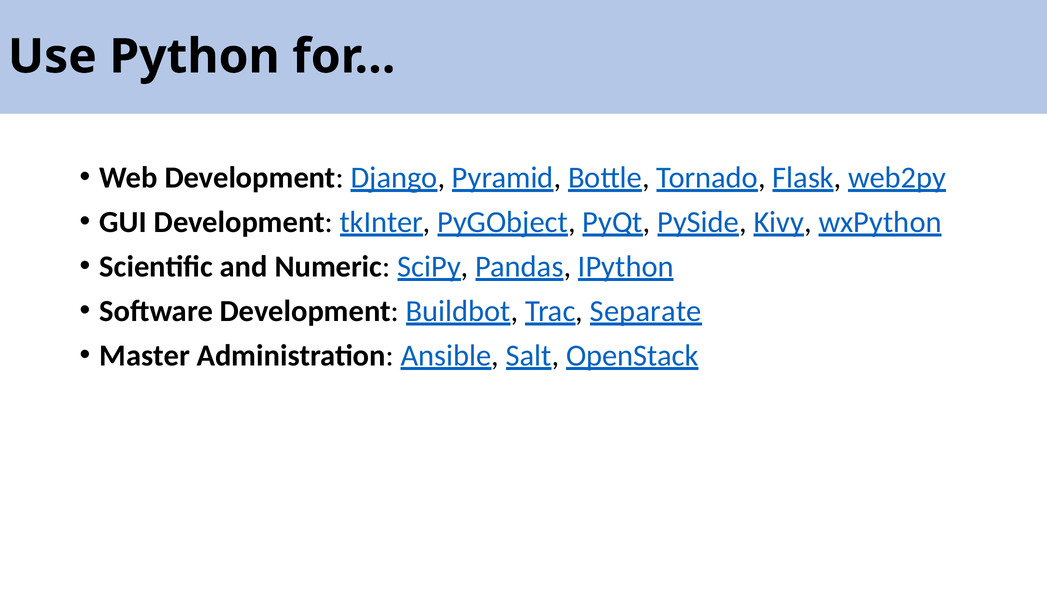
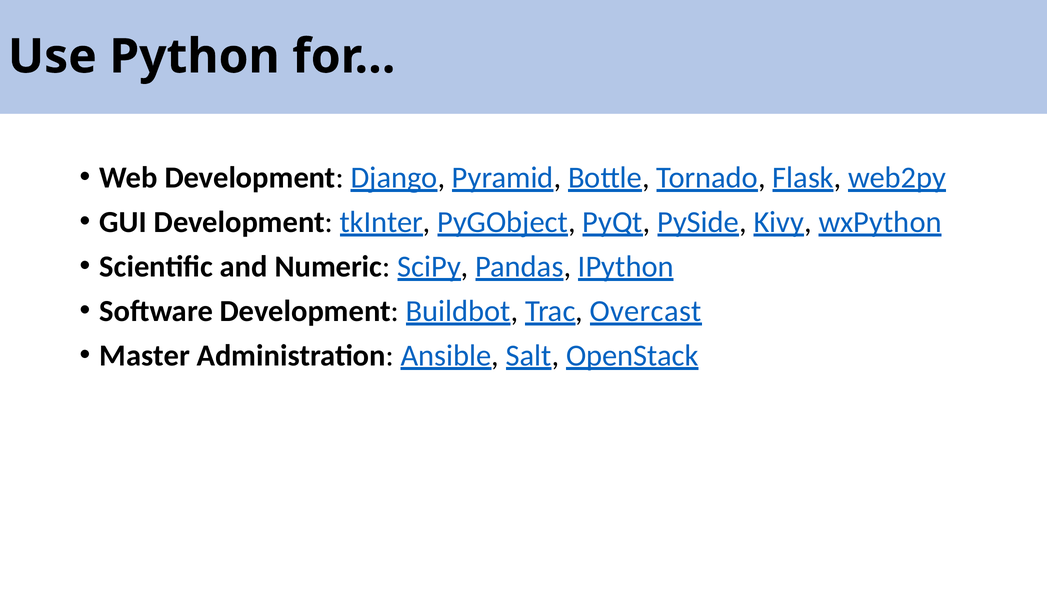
Separate: Separate -> Overcast
